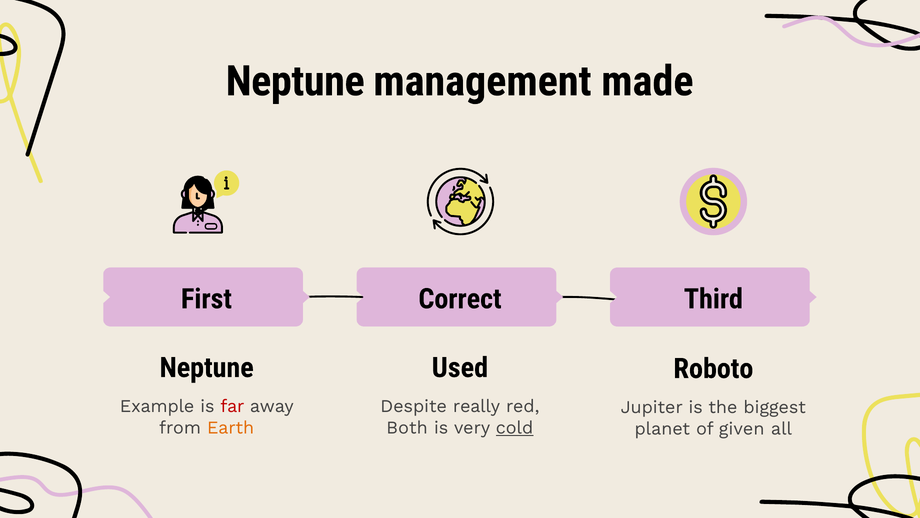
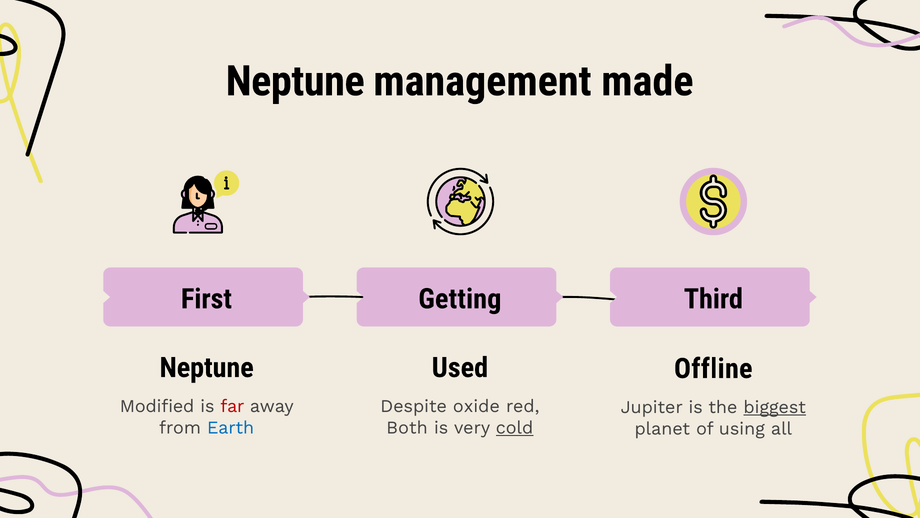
Correct: Correct -> Getting
Roboto: Roboto -> Offline
Example: Example -> Modified
really: really -> oxide
biggest underline: none -> present
Earth colour: orange -> blue
given: given -> using
